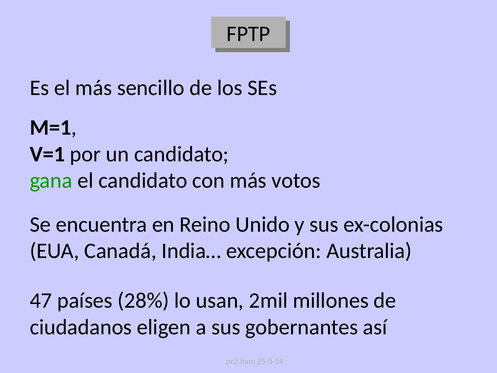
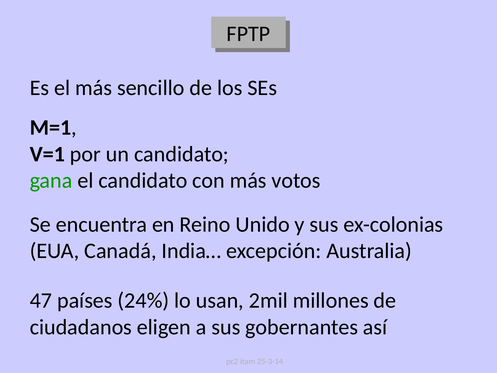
28%: 28% -> 24%
